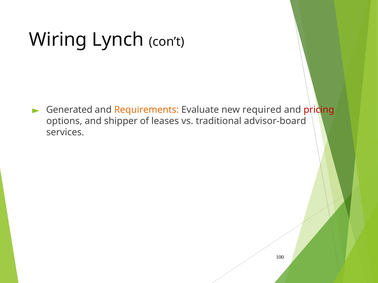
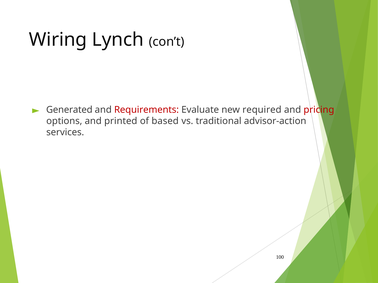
Requirements colour: orange -> red
shipper: shipper -> printed
leases: leases -> based
advisor-board: advisor-board -> advisor-action
